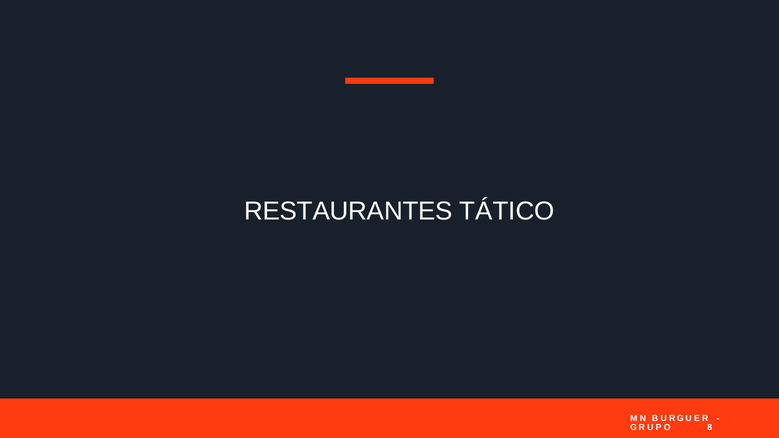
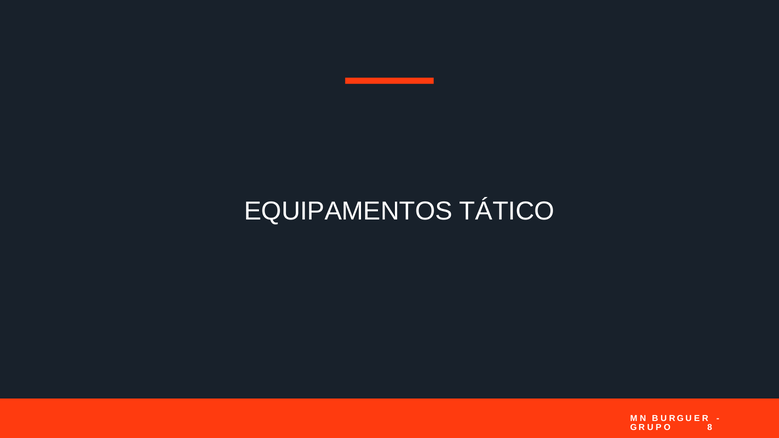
RESTAURANTES: RESTAURANTES -> EQUIPAMENTOS
